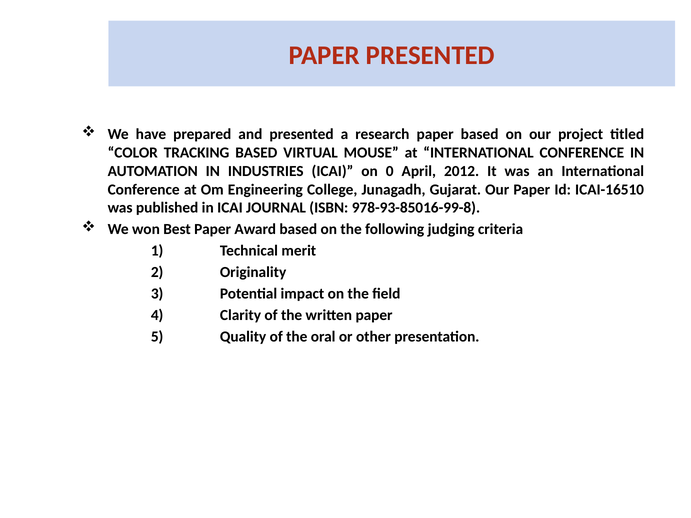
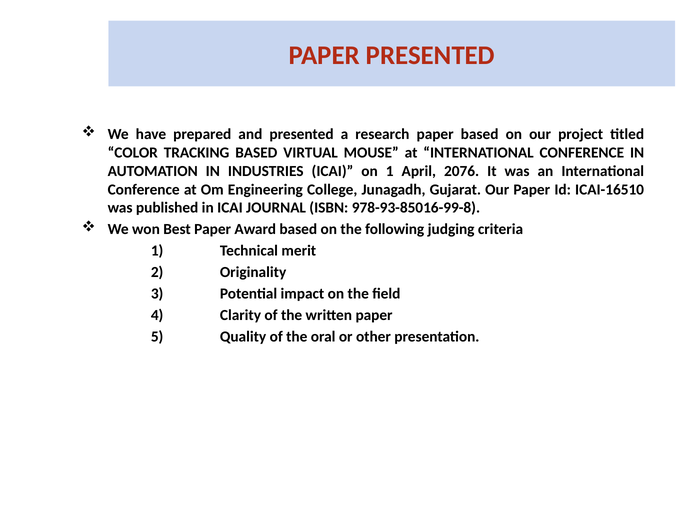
on 0: 0 -> 1
2012: 2012 -> 2076
